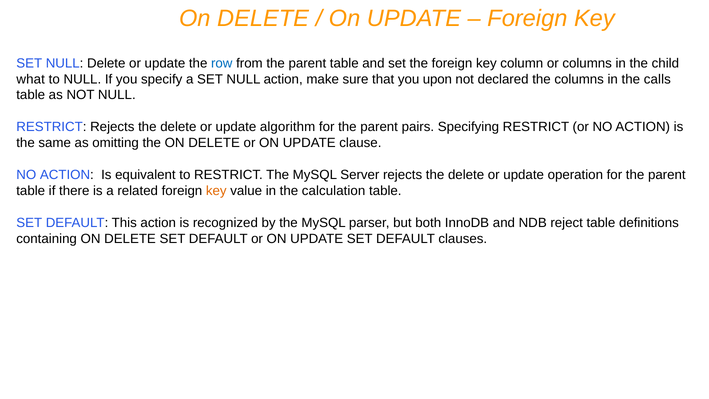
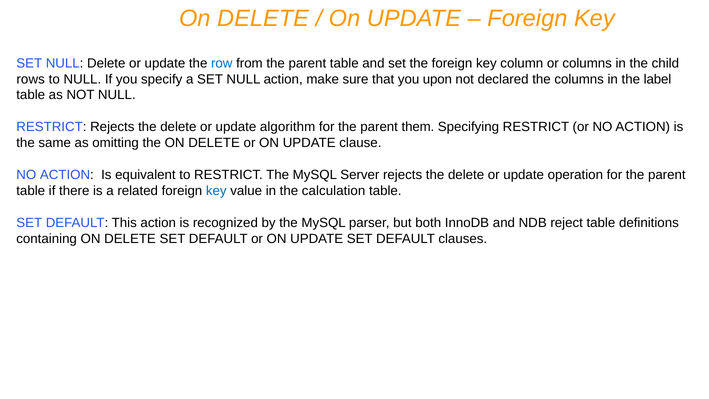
what: what -> rows
calls: calls -> label
pairs: pairs -> them
key at (216, 191) colour: orange -> blue
